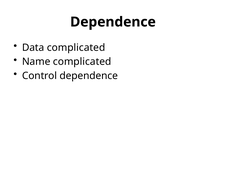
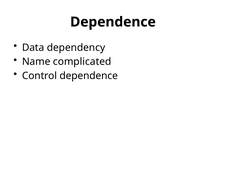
Data complicated: complicated -> dependency
